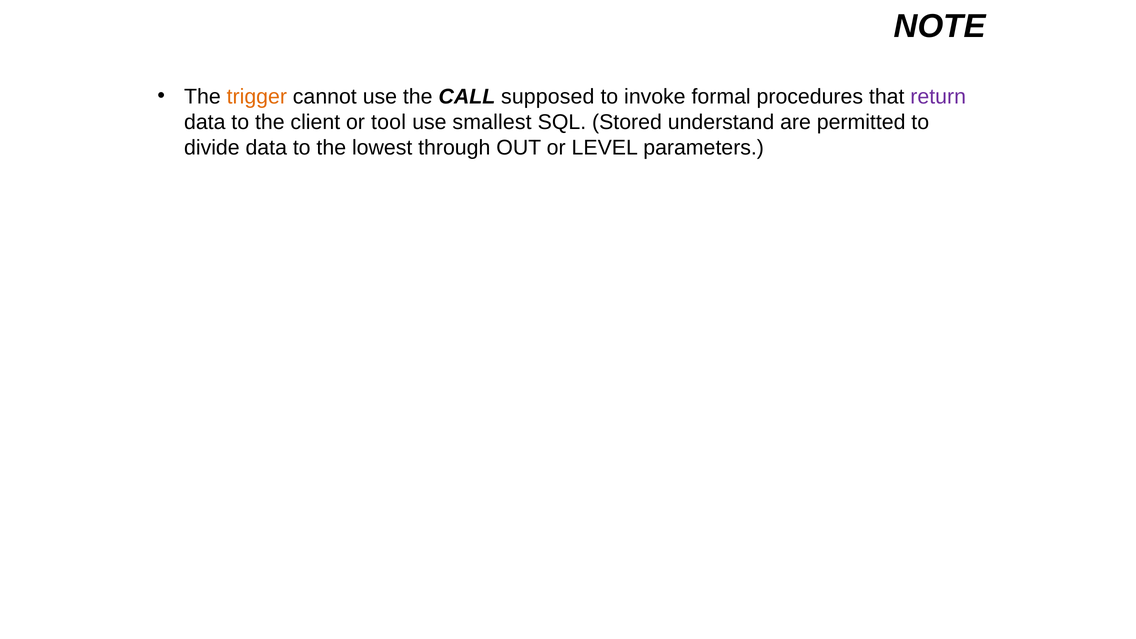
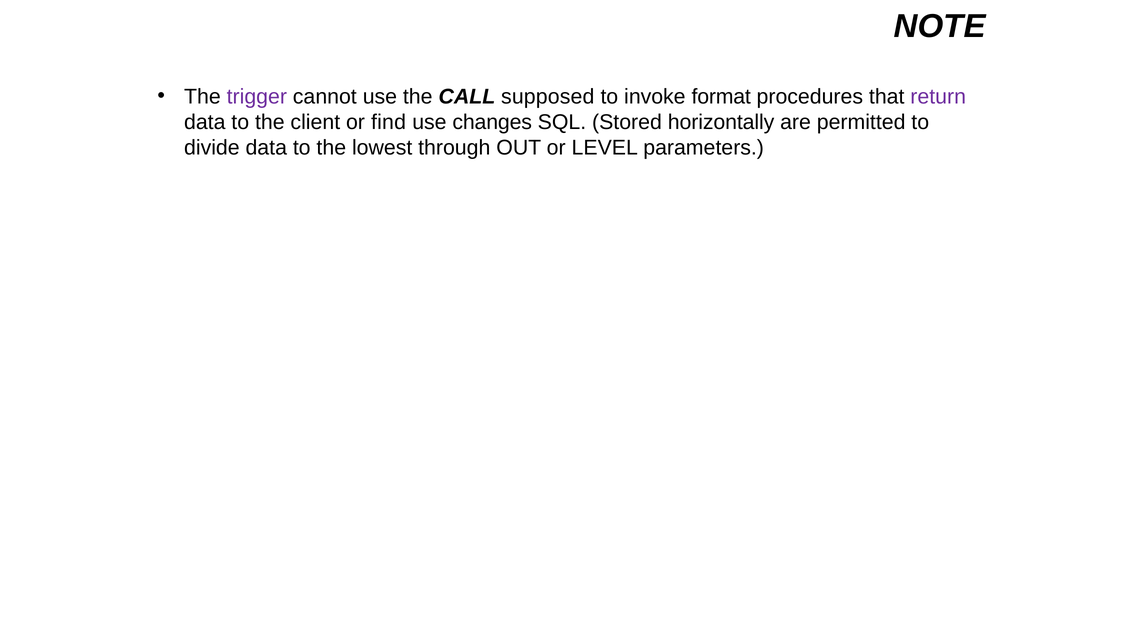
trigger colour: orange -> purple
formal: formal -> format
tool: tool -> find
smallest: smallest -> changes
understand: understand -> horizontally
